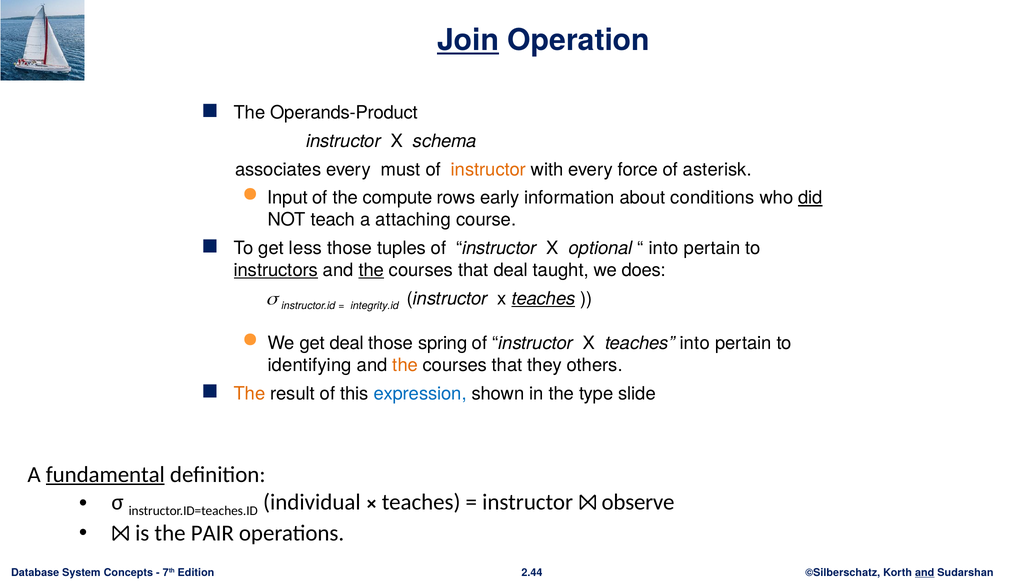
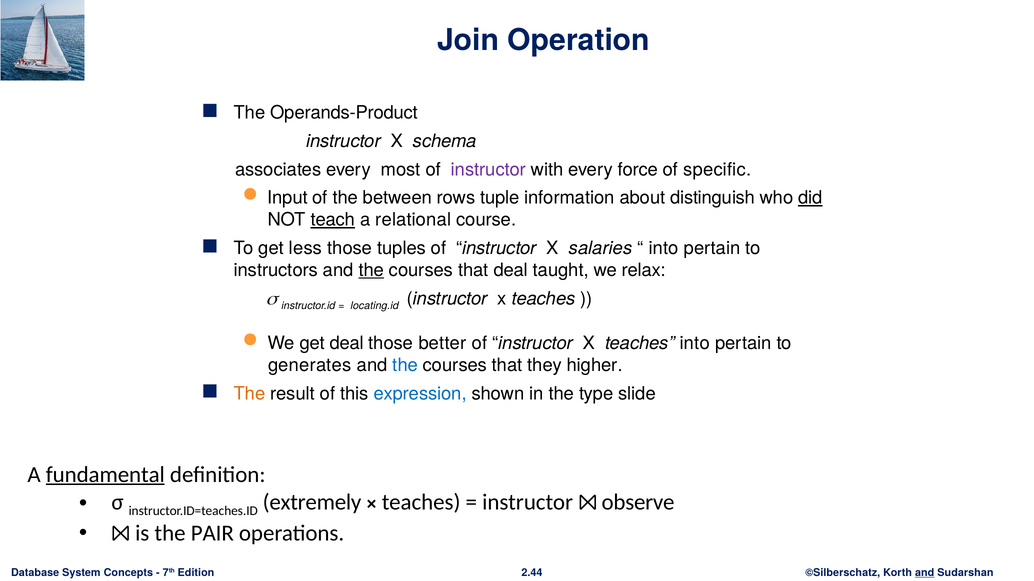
Join underline: present -> none
must: must -> most
instructor at (488, 170) colour: orange -> purple
asterisk: asterisk -> specific
compute: compute -> between
early: early -> tuple
conditions: conditions -> distinguish
teach underline: none -> present
attaching: attaching -> relational
optional: optional -> salaries
instructors underline: present -> none
does: does -> relax
integrity.id: integrity.id -> locating.id
teaches at (543, 299) underline: present -> none
spring: spring -> better
identifying: identifying -> generates
the at (405, 366) colour: orange -> blue
others: others -> higher
individual: individual -> extremely
